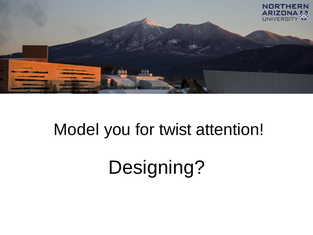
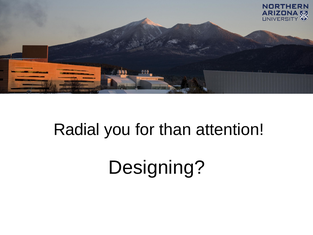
Model: Model -> Radial
twist: twist -> than
